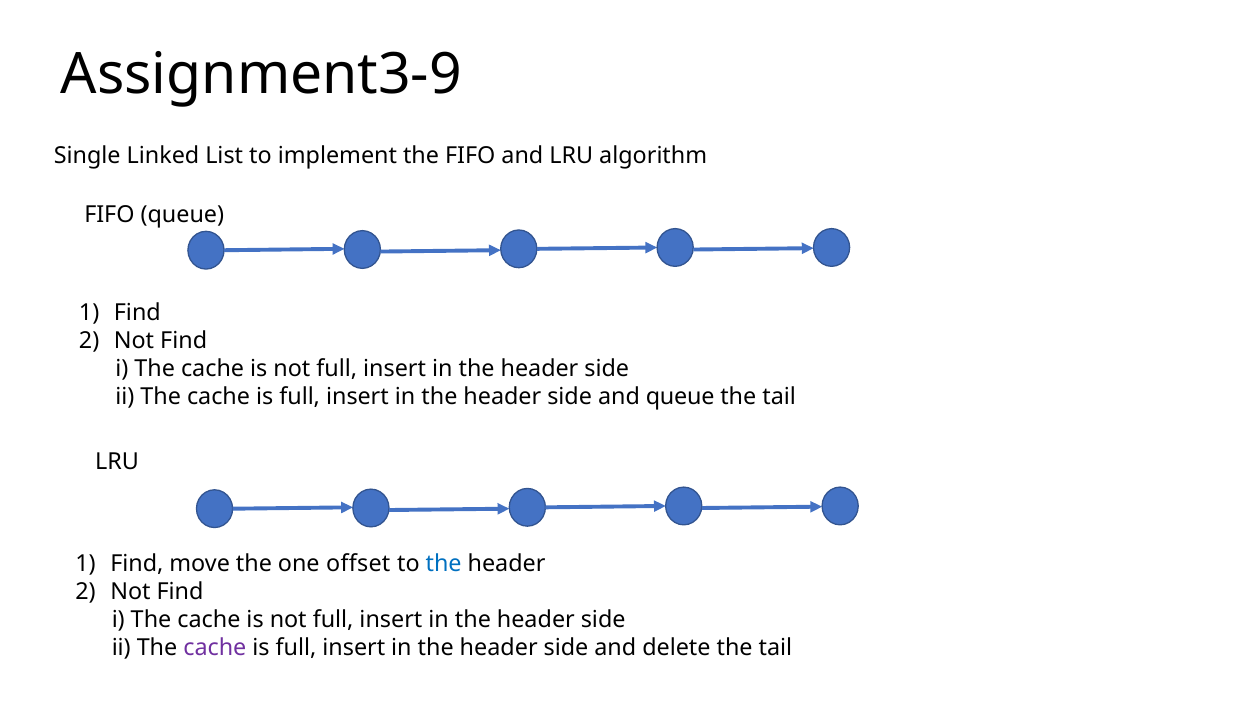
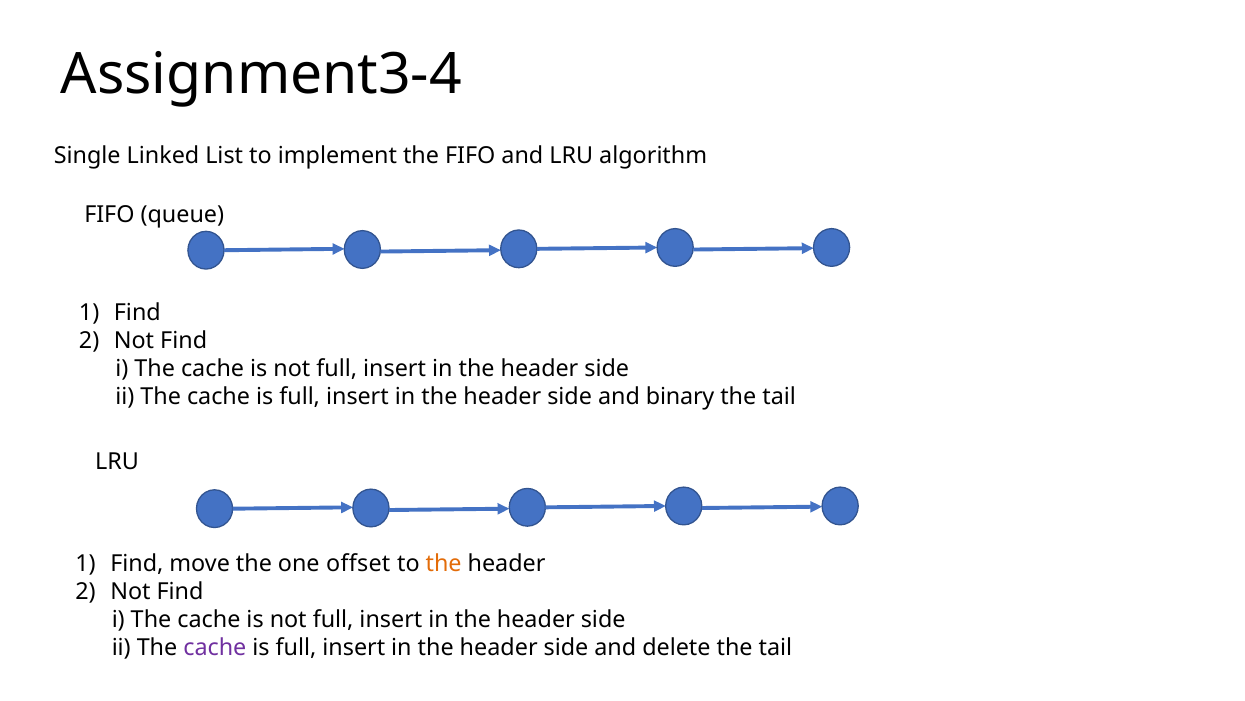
Assignment3-9: Assignment3-9 -> Assignment3-4
and queue: queue -> binary
the at (444, 563) colour: blue -> orange
